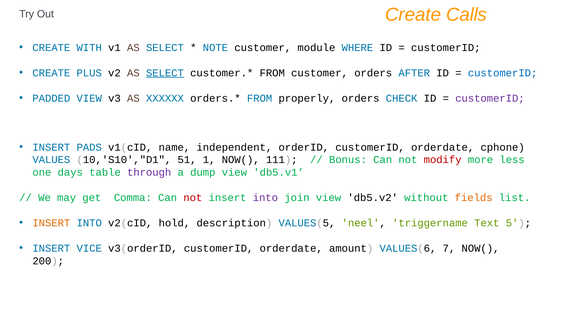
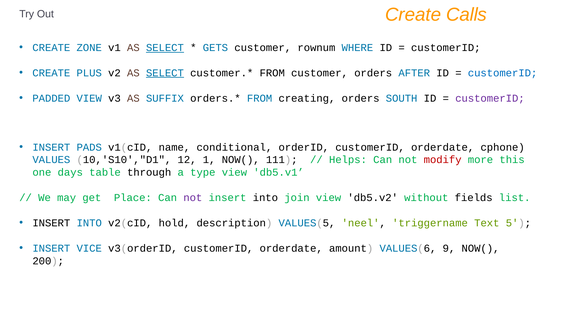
WITH: WITH -> ZONE
SELECT at (165, 48) underline: none -> present
NOTE: NOTE -> GETS
module: module -> rownum
XXXXXX: XXXXXX -> SUFFIX
properly: properly -> creating
CHECK: CHECK -> SOUTH
independent: independent -> conditional
51: 51 -> 12
Bonus: Bonus -> Helps
less: less -> this
through colour: purple -> black
dump: dump -> type
Comma: Comma -> Place
not at (193, 197) colour: red -> purple
into at (265, 197) colour: purple -> black
fields colour: orange -> black
INSERT at (51, 223) colour: orange -> black
7: 7 -> 9
